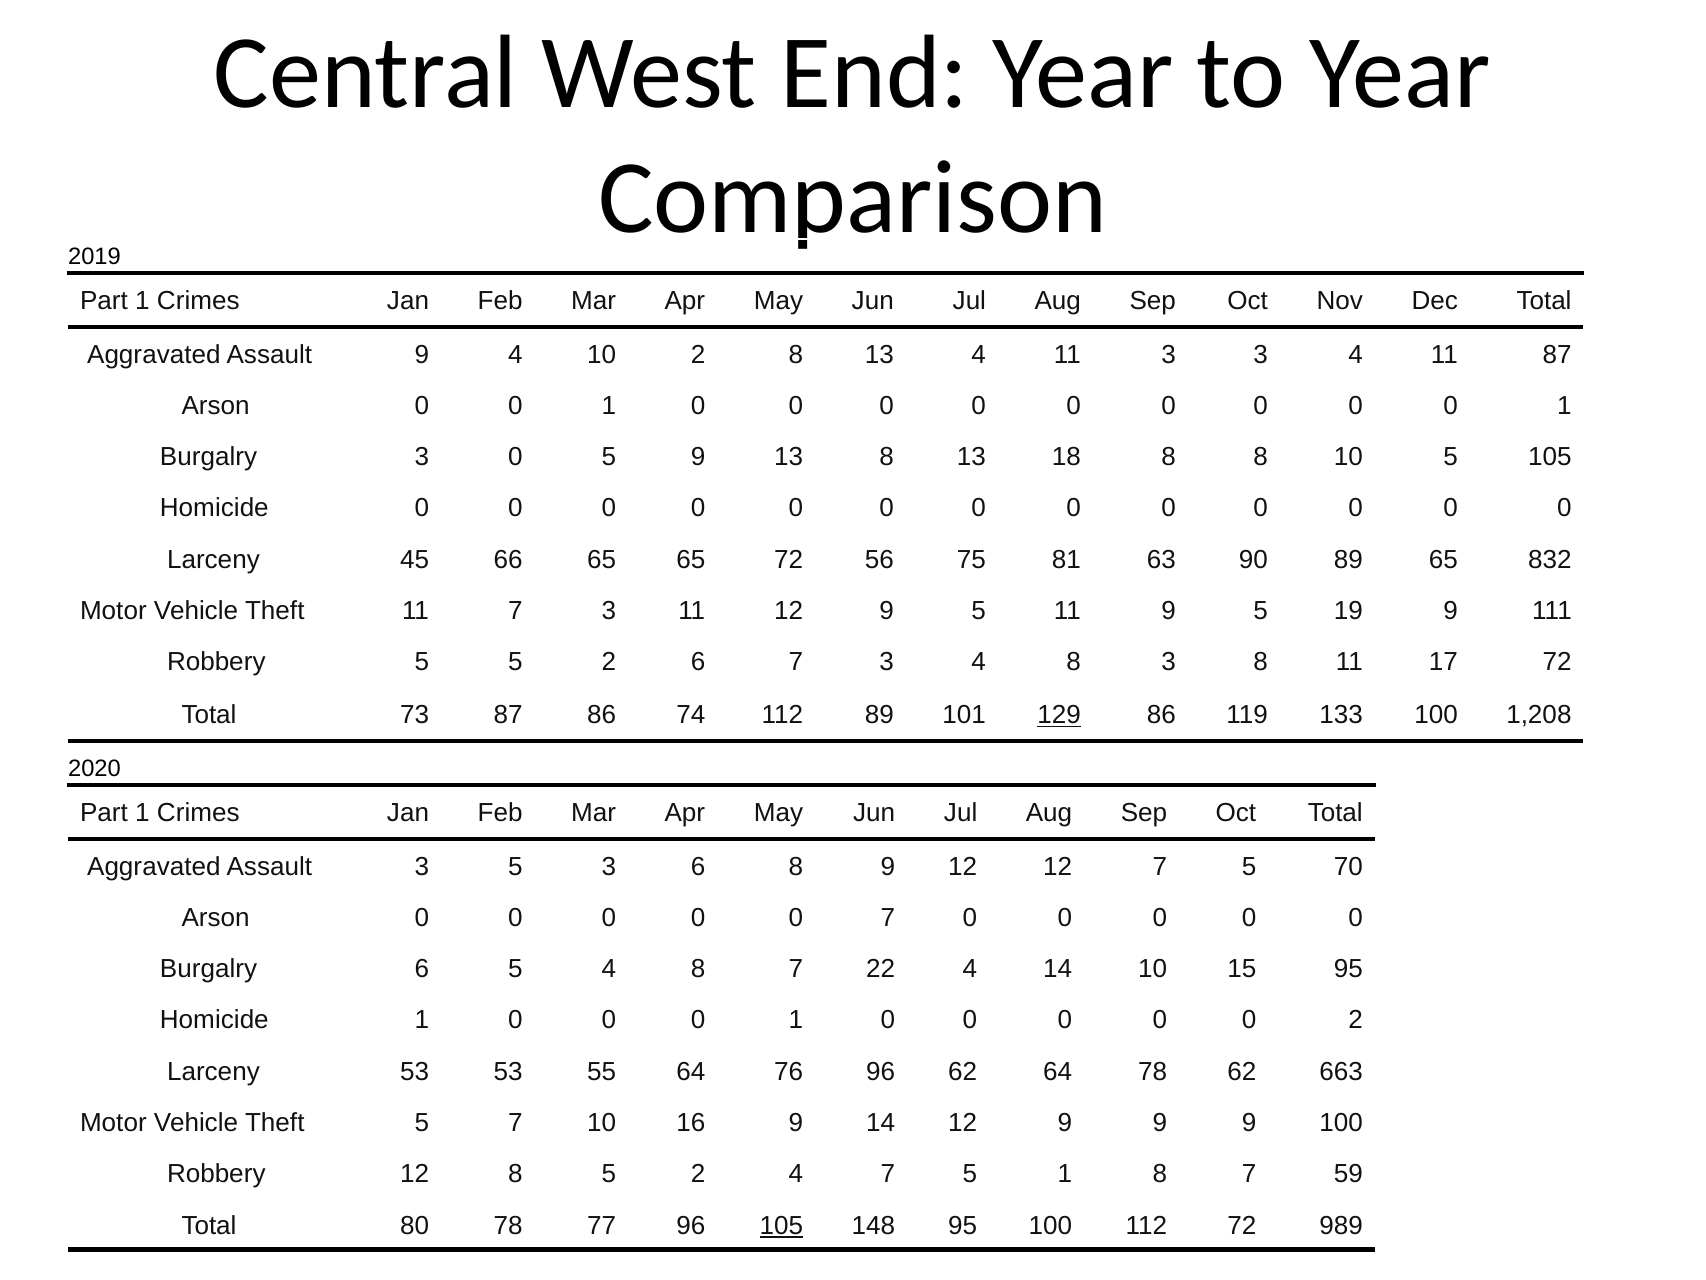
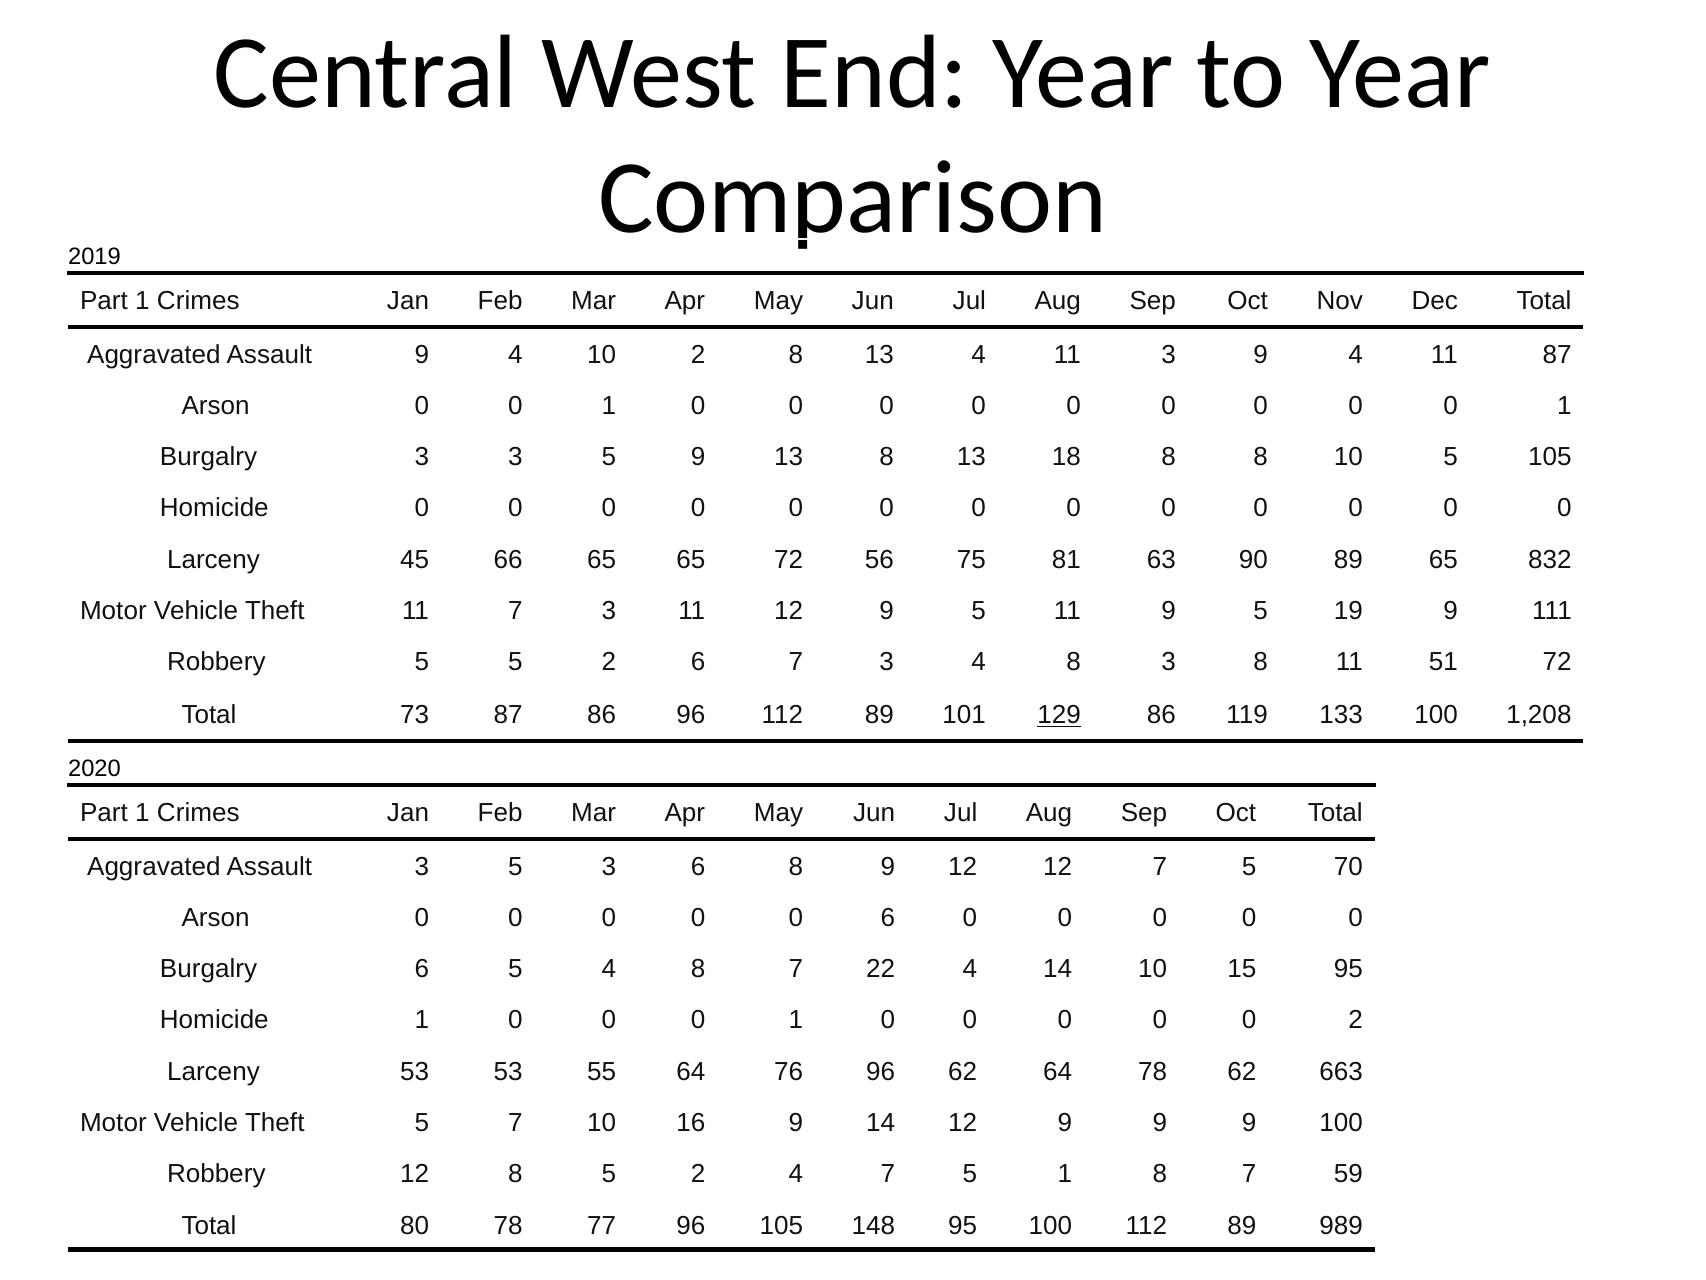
3 3: 3 -> 9
3 0: 0 -> 3
17: 17 -> 51
86 74: 74 -> 96
0 7: 7 -> 6
105 at (781, 1225) underline: present -> none
100 112 72: 72 -> 89
